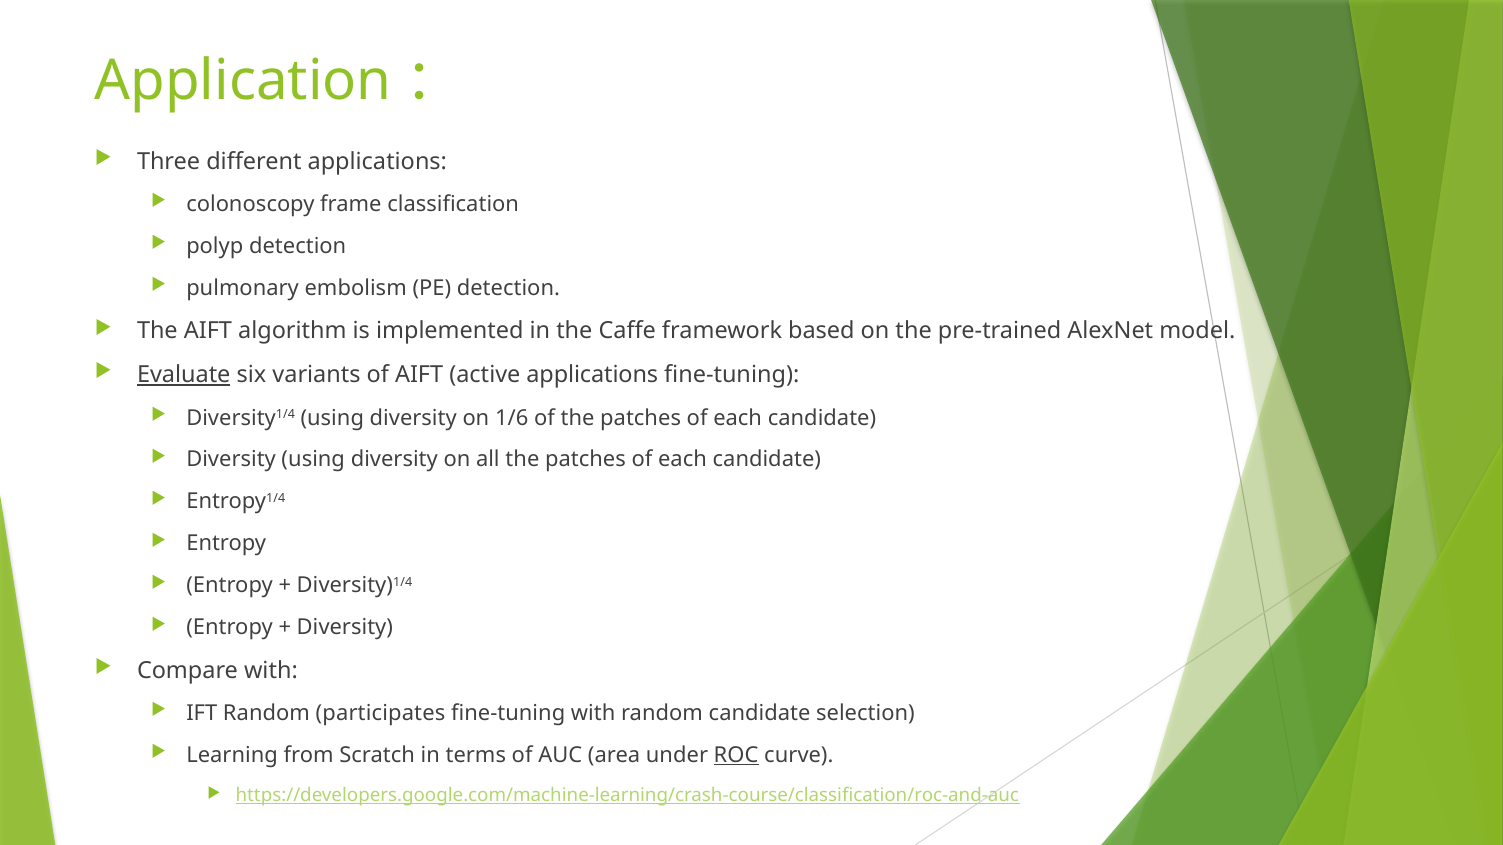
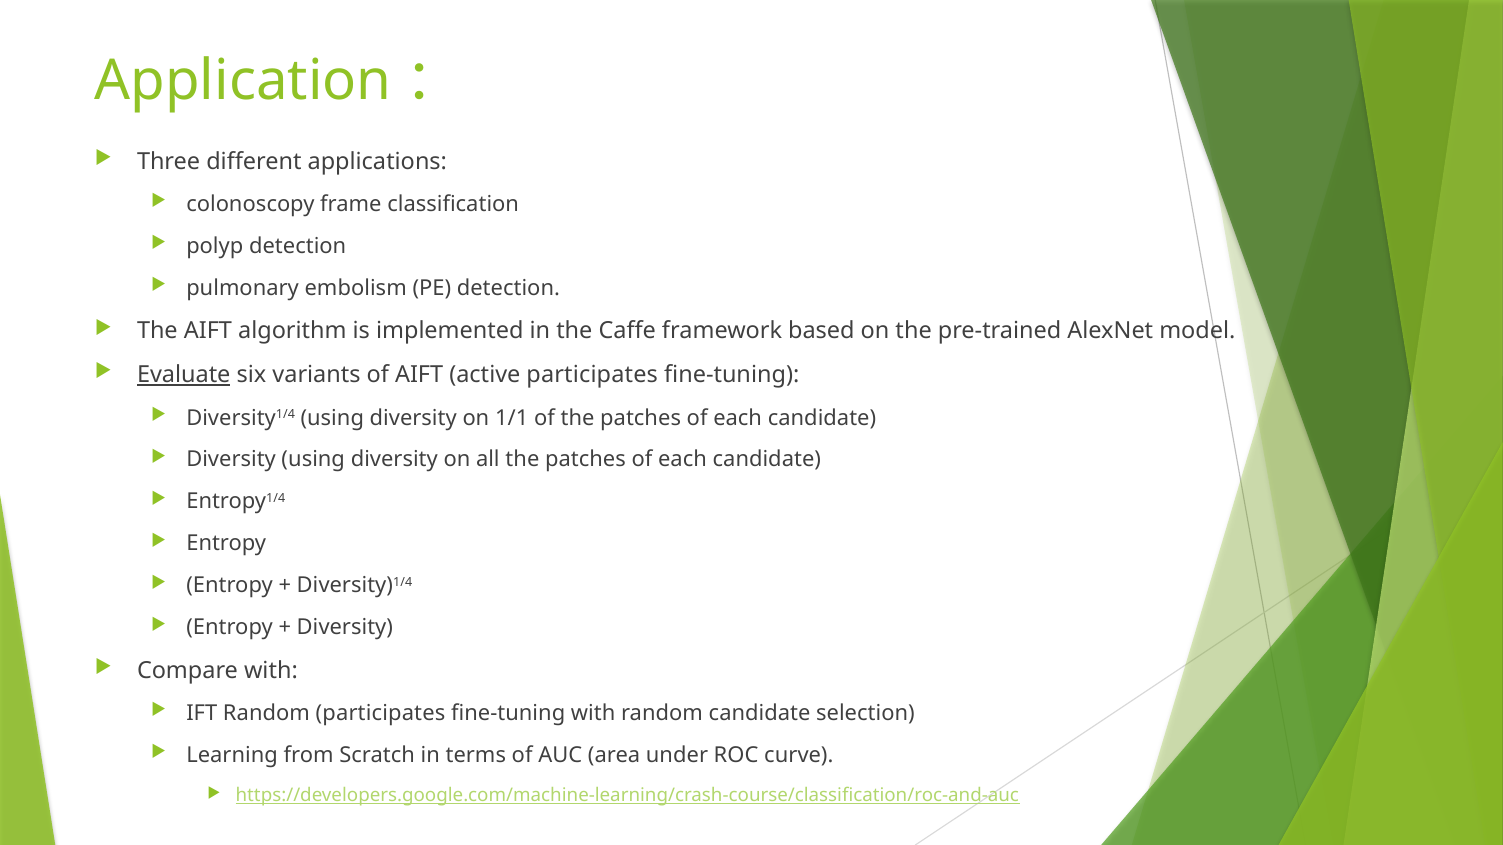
active applications: applications -> participates
1/6: 1/6 -> 1/1
ROC underline: present -> none
